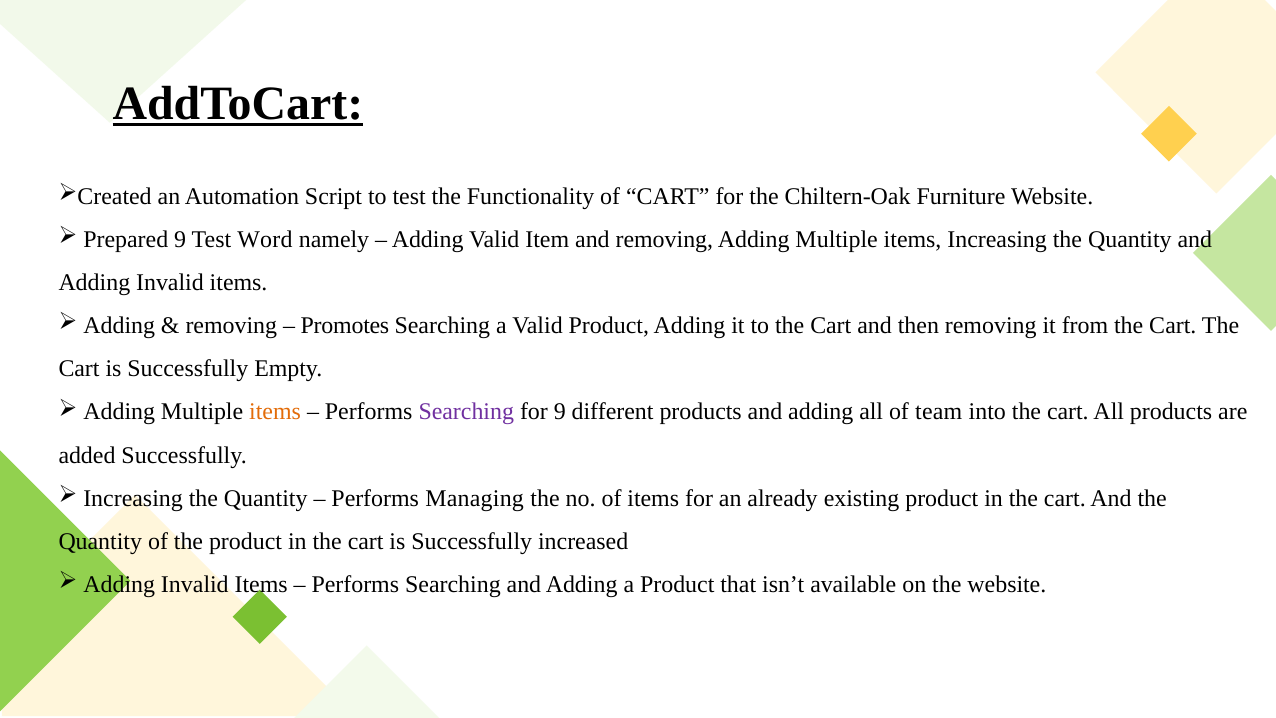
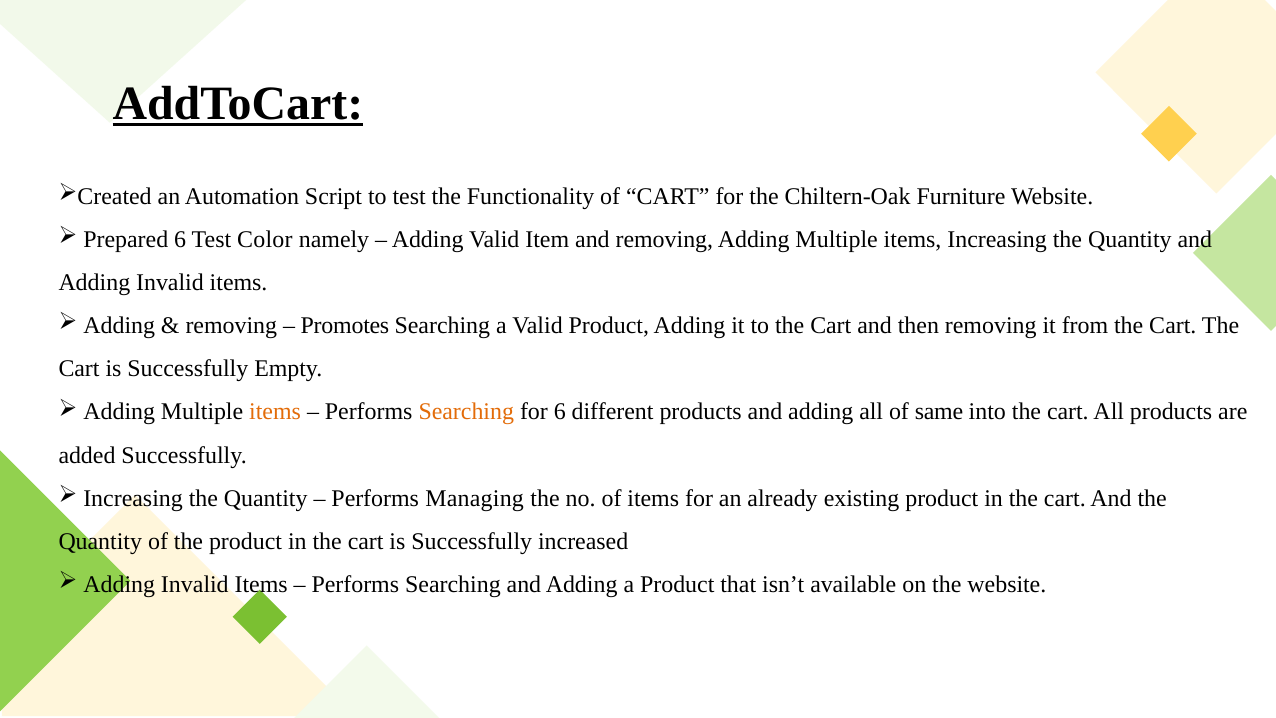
Prepared 9: 9 -> 6
Word: Word -> Color
Searching at (466, 412) colour: purple -> orange
for 9: 9 -> 6
team: team -> same
